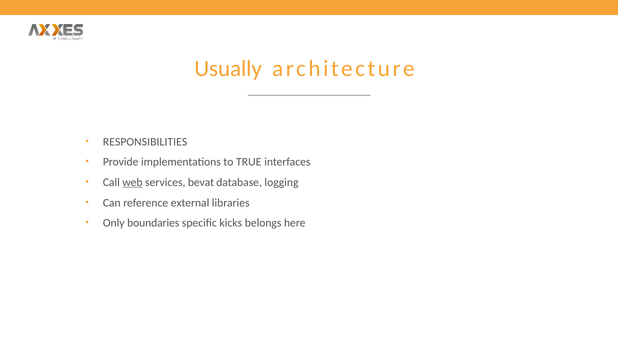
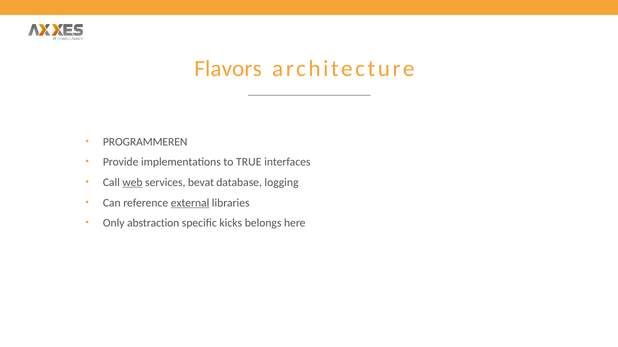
Usually: Usually -> Flavors
RESPONSIBILITIES: RESPONSIBILITIES -> PROGRAMMEREN
external underline: none -> present
boundaries: boundaries -> abstraction
